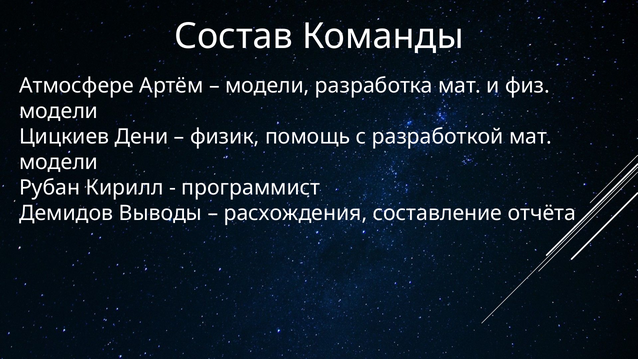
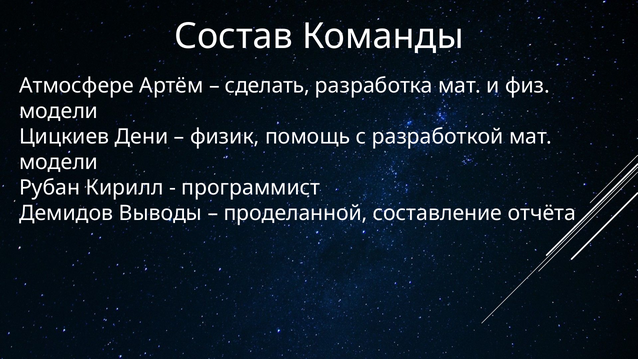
модели at (267, 86): модели -> сделать
расхождения: расхождения -> проделанной
